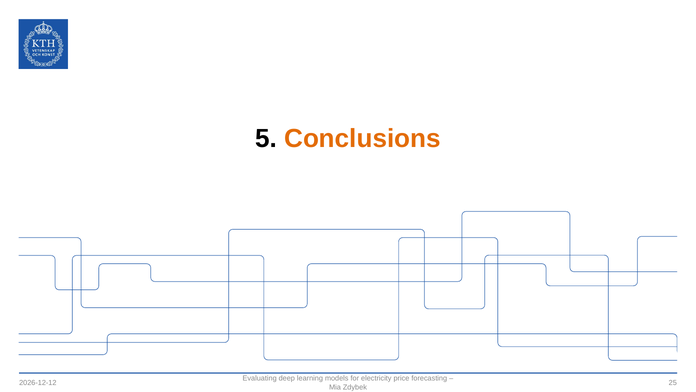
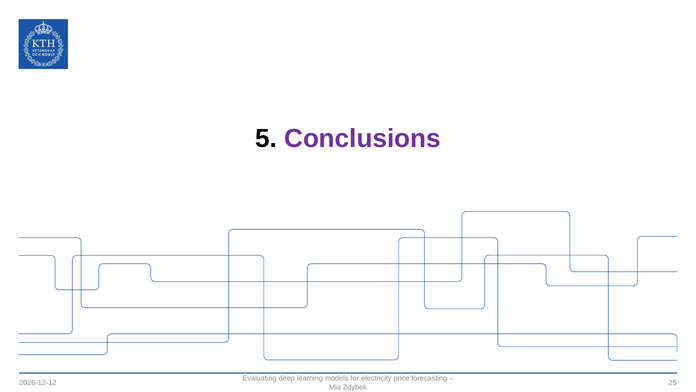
Conclusions colour: orange -> purple
